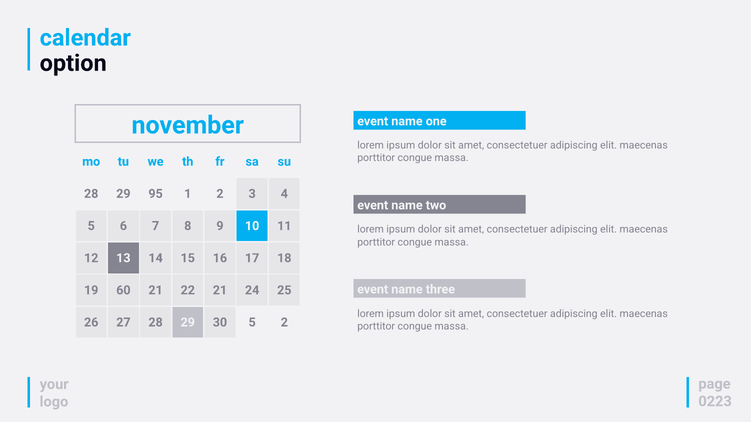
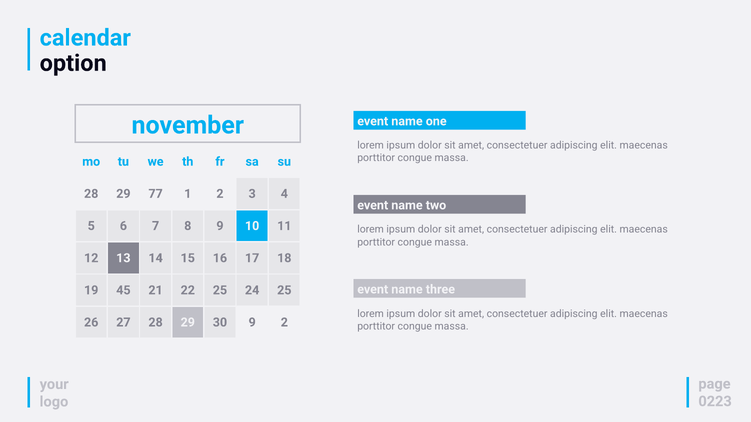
95: 95 -> 77
60: 60 -> 45
22 21: 21 -> 25
30 5: 5 -> 9
